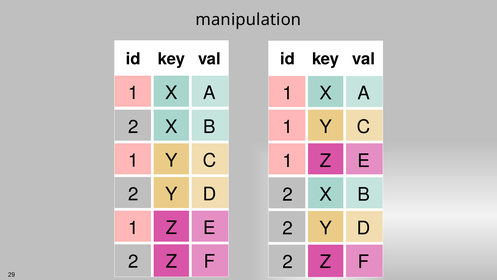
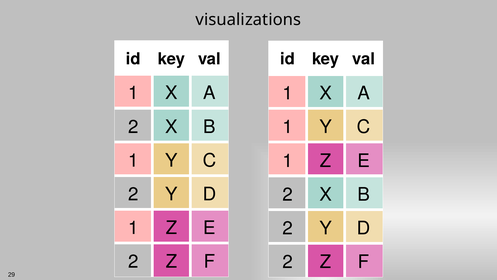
manipulation: manipulation -> visualizations
